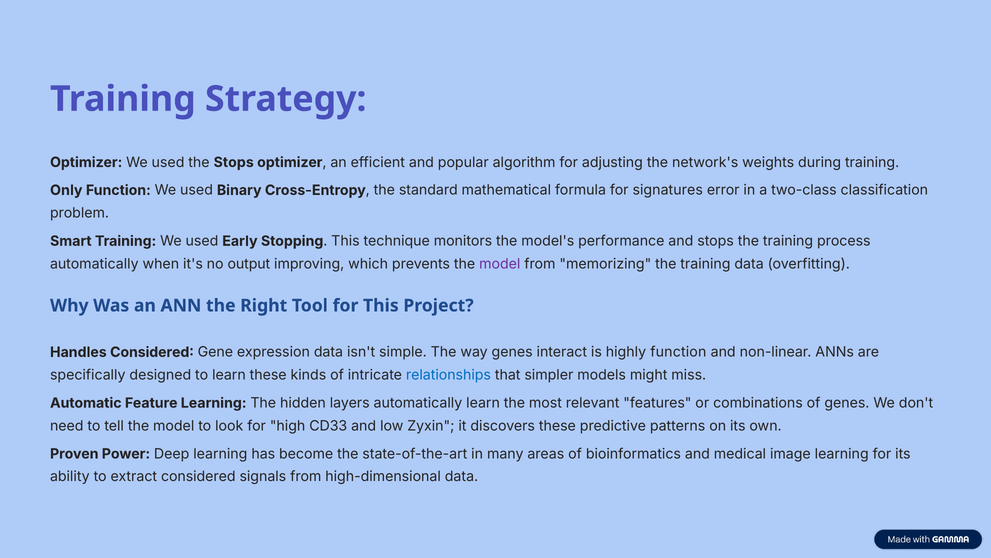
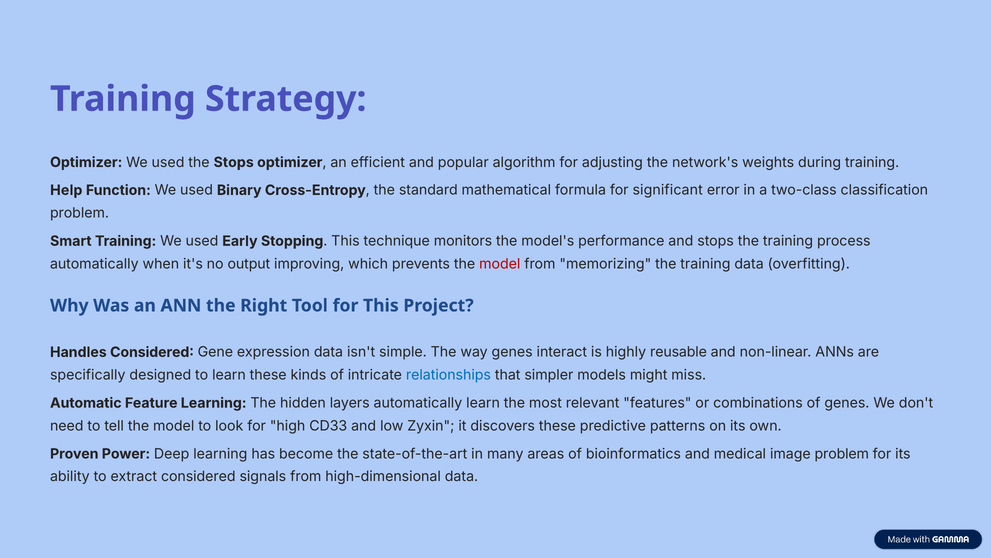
Only: Only -> Help
signatures: signatures -> significant
model at (500, 264) colour: purple -> red
highly function: function -> reusable
image learning: learning -> problem
